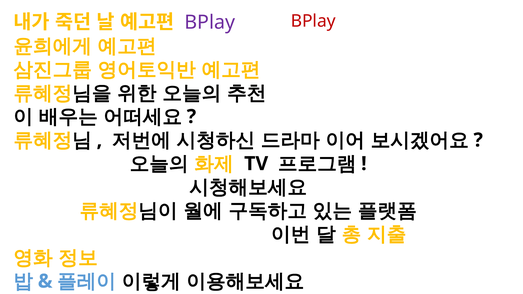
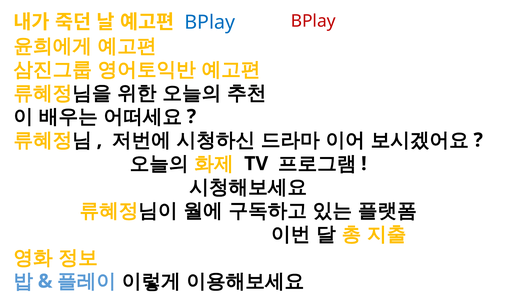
BPlay at (210, 23) colour: purple -> blue
